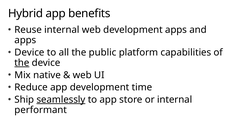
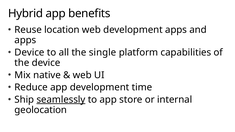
Reuse internal: internal -> location
public: public -> single
the at (22, 63) underline: present -> none
performant: performant -> geolocation
